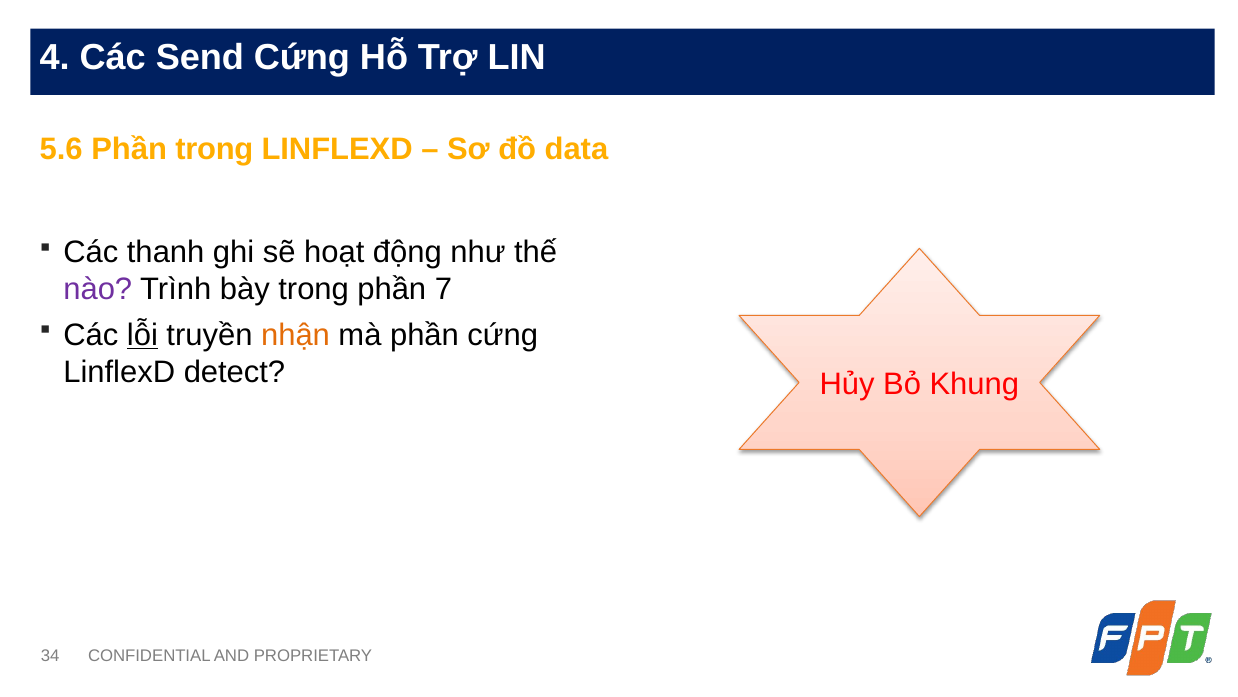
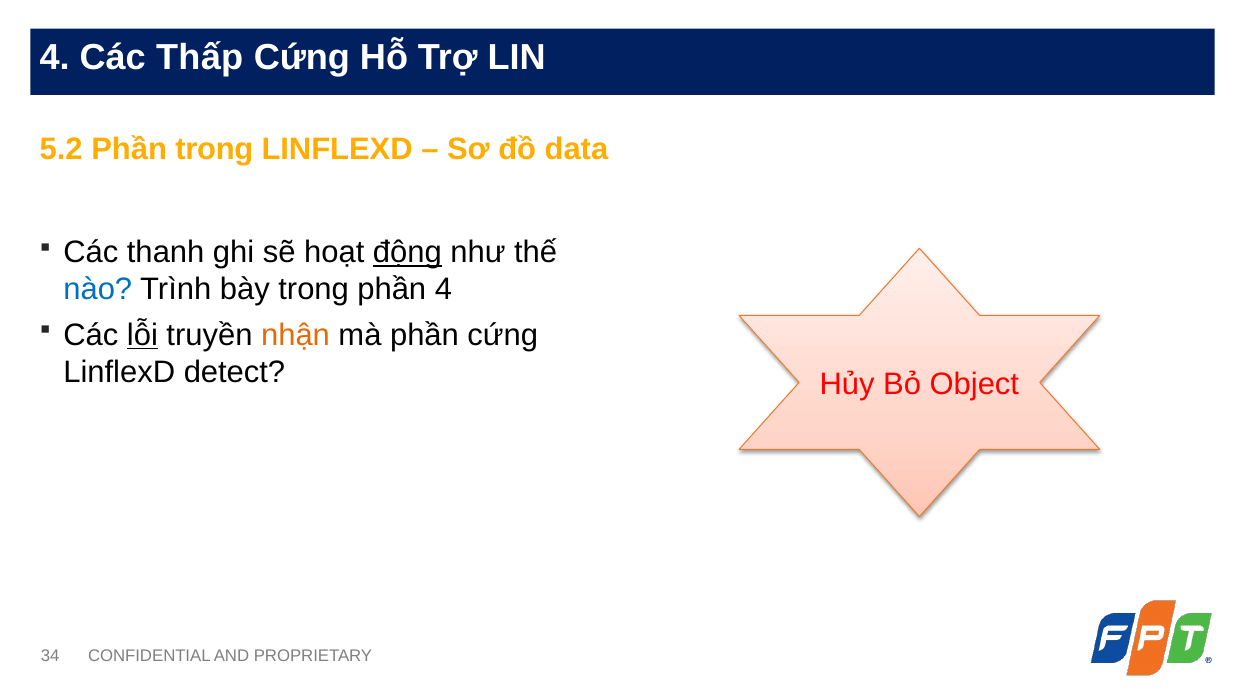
Send: Send -> Thấp
5.6: 5.6 -> 5.2
động underline: none -> present
nào colour: purple -> blue
phần 7: 7 -> 4
Khung: Khung -> Object
